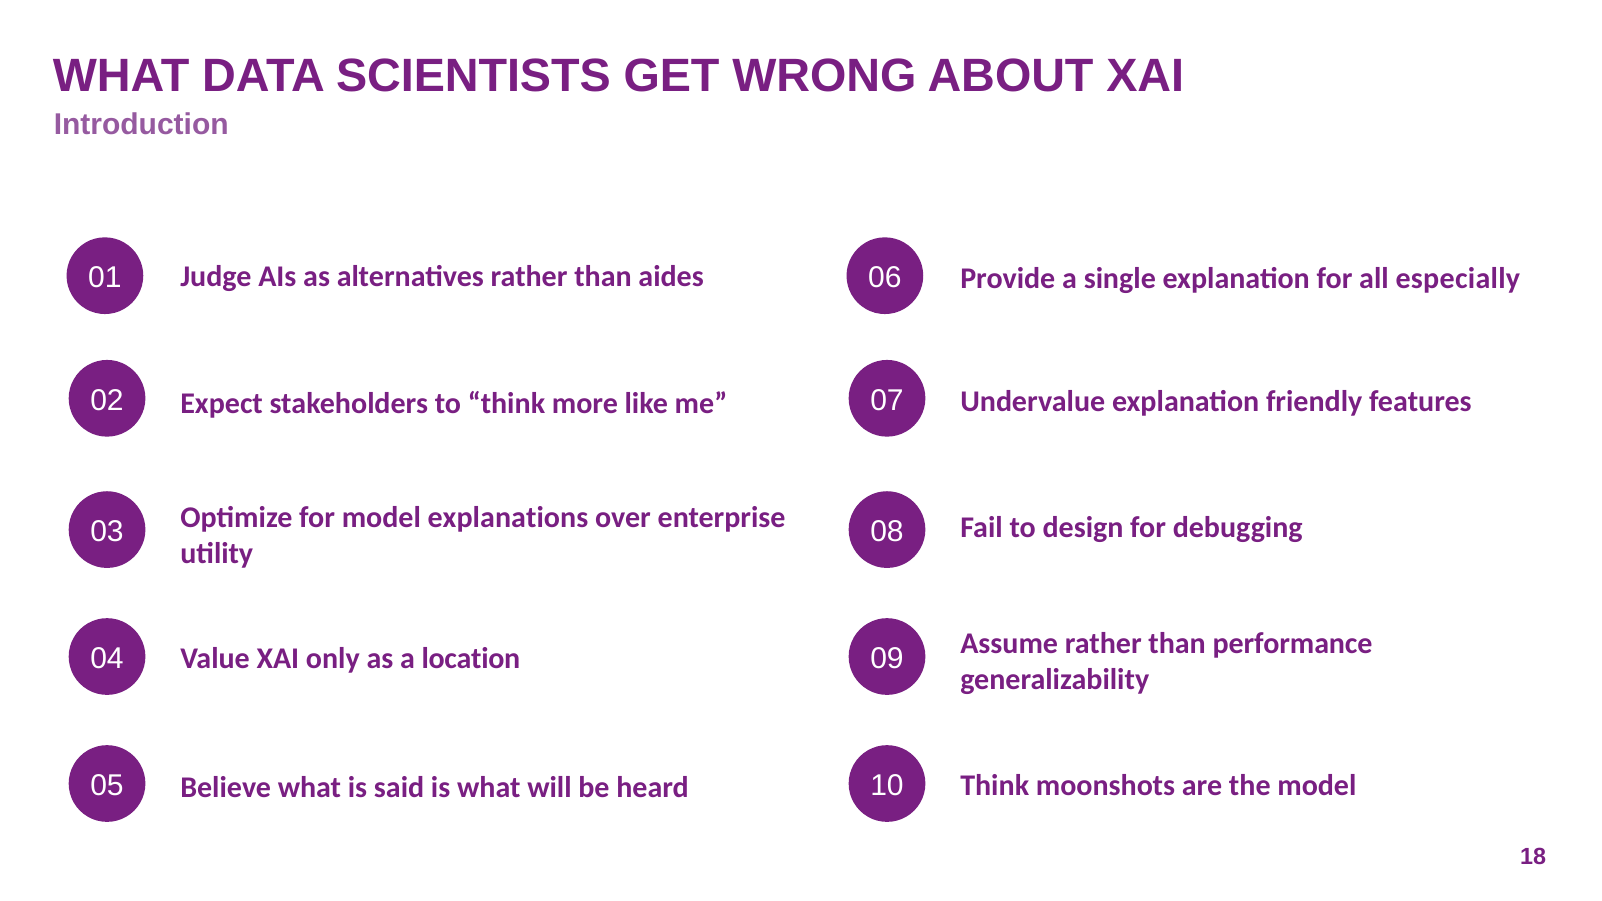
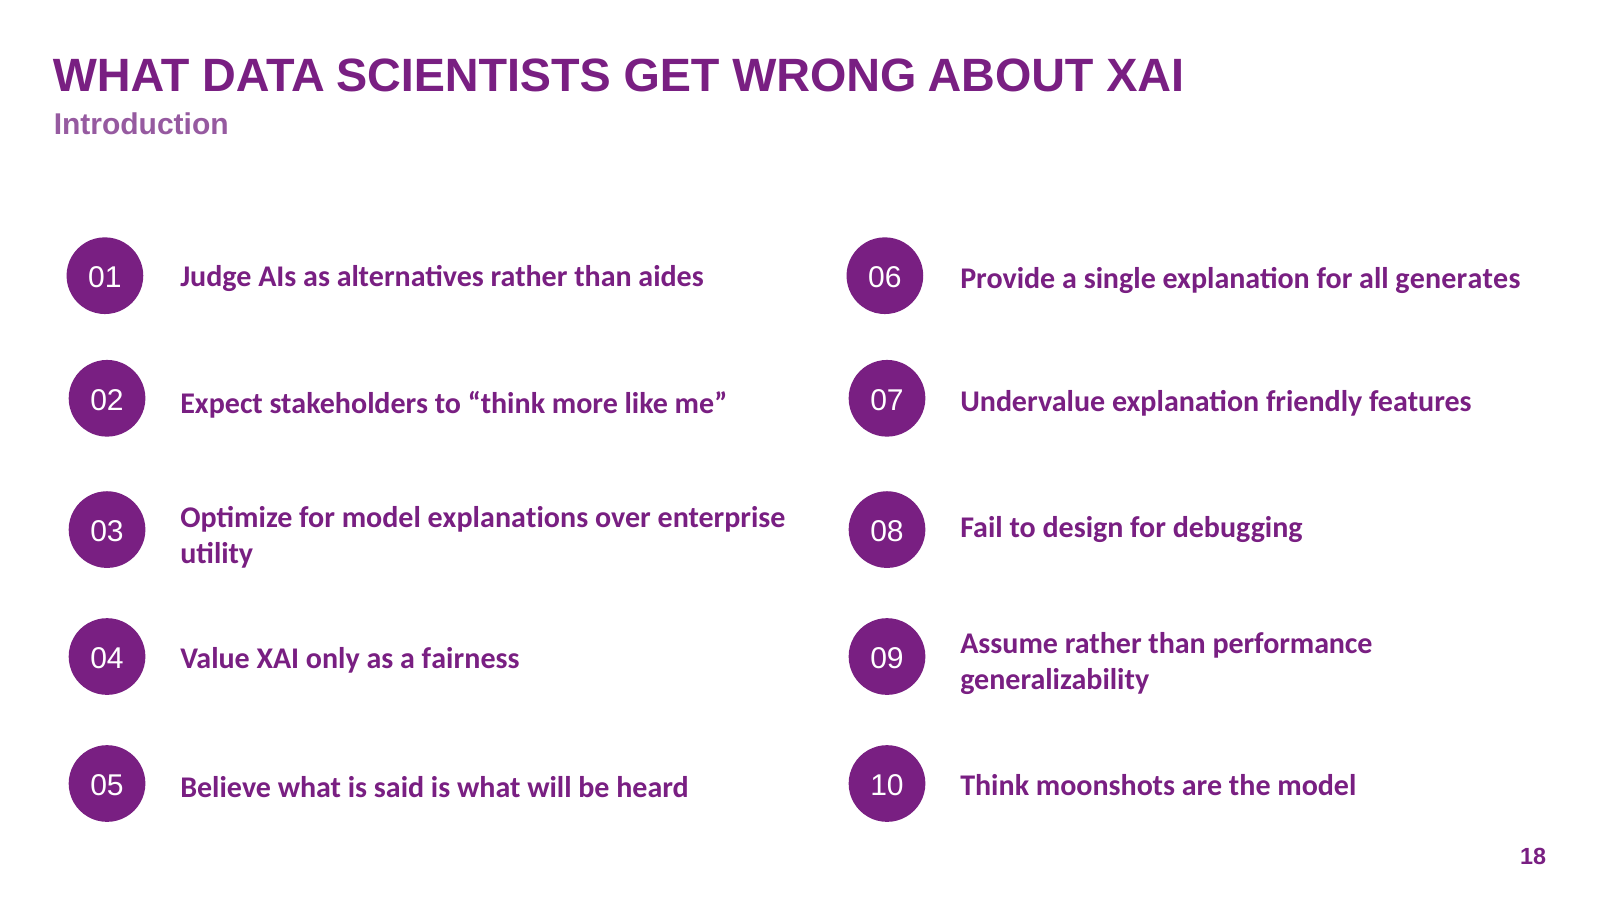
especially: especially -> generates
location: location -> fairness
